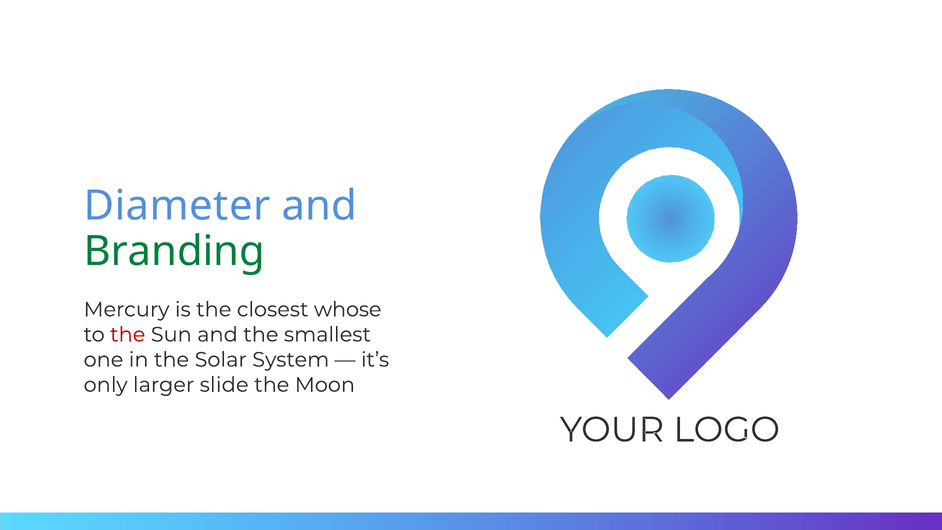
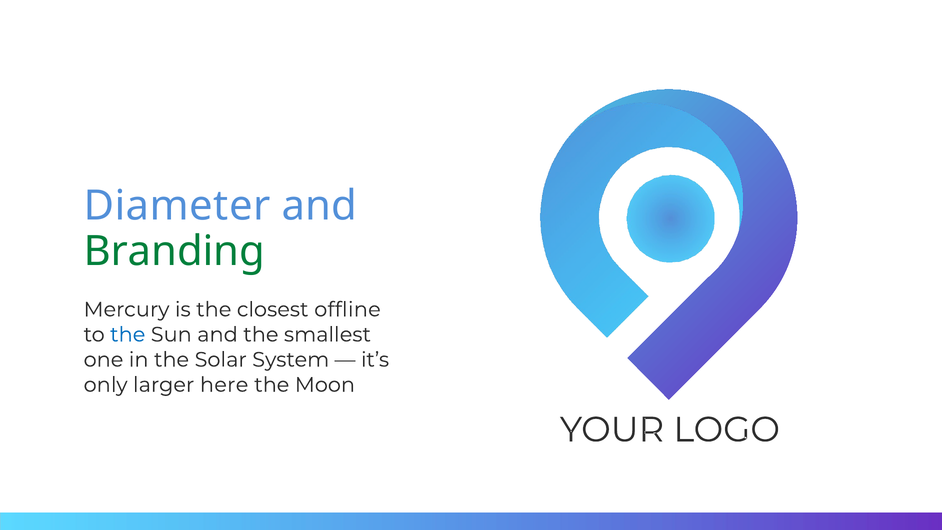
whose: whose -> offline
the at (128, 335) colour: red -> blue
slide: slide -> here
